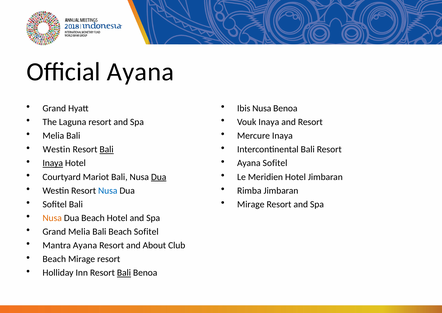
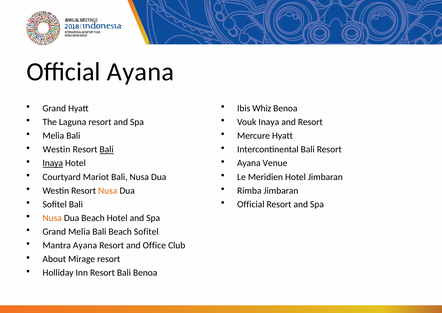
Ibis Nusa: Nusa -> Whiz
Mercure Inaya: Inaya -> Hyatt
Ayana Sofitel: Sofitel -> Venue
Dua at (159, 177) underline: present -> none
Nusa at (108, 190) colour: blue -> orange
Mirage at (251, 204): Mirage -> Official
About: About -> Office
Beach at (54, 259): Beach -> About
Bali at (124, 272) underline: present -> none
